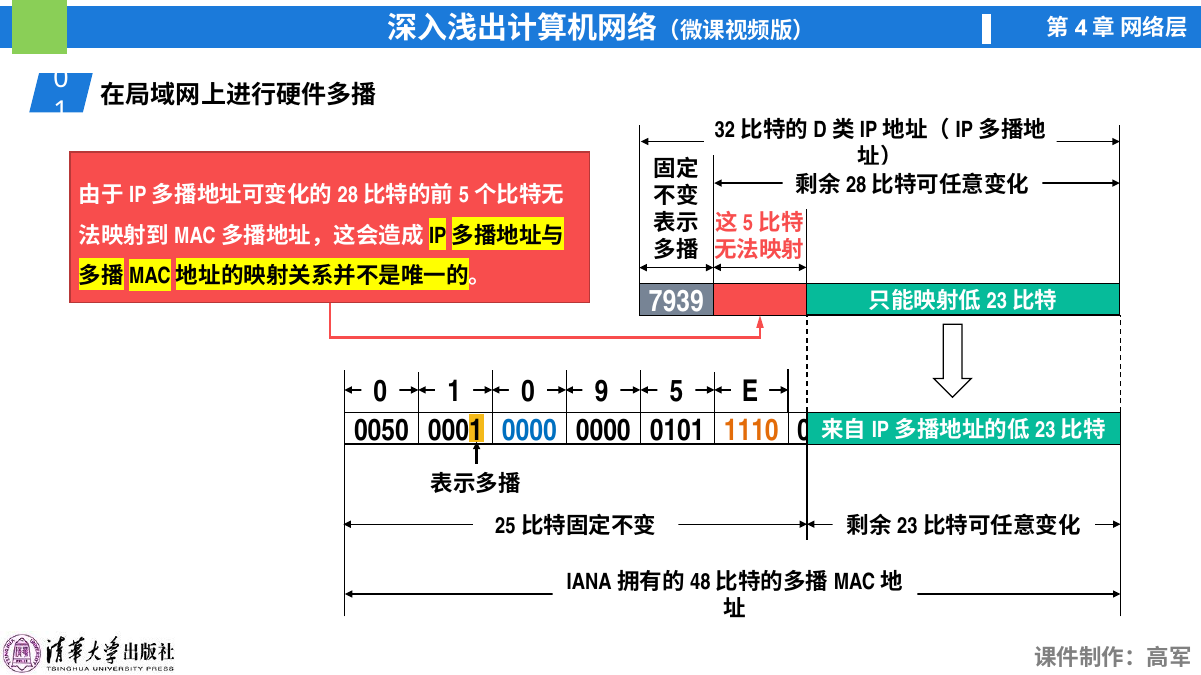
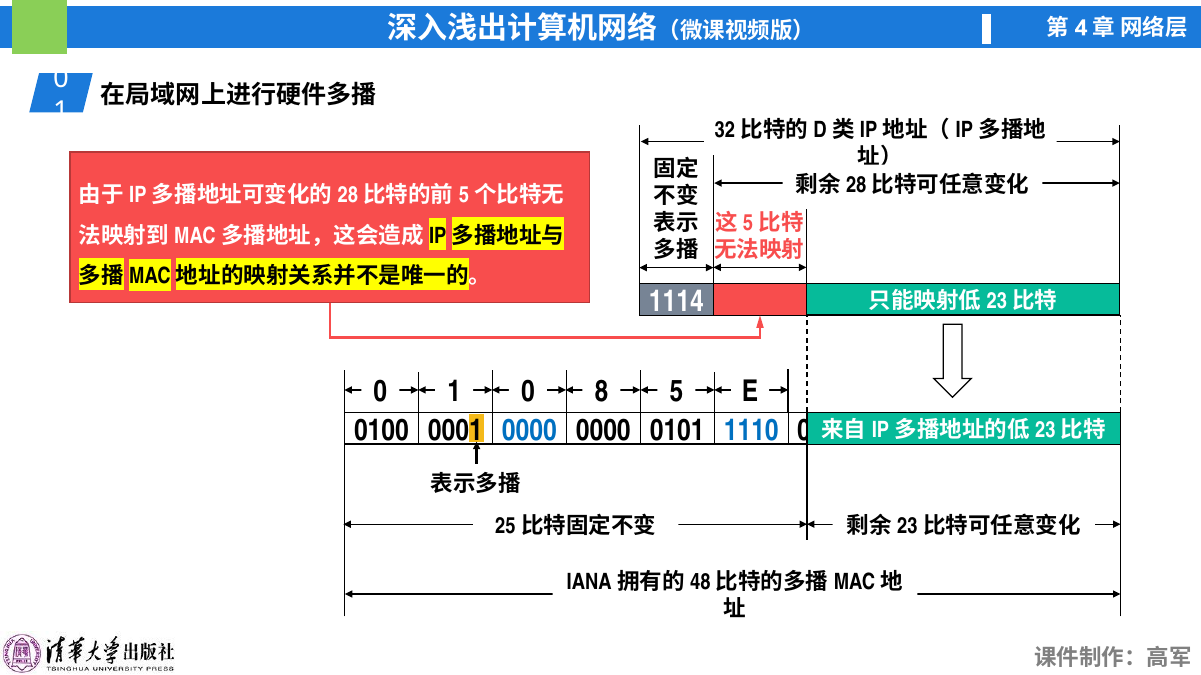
7939: 7939 -> 1114
9: 9 -> 8
0050: 0050 -> 0100
1110 colour: orange -> blue
